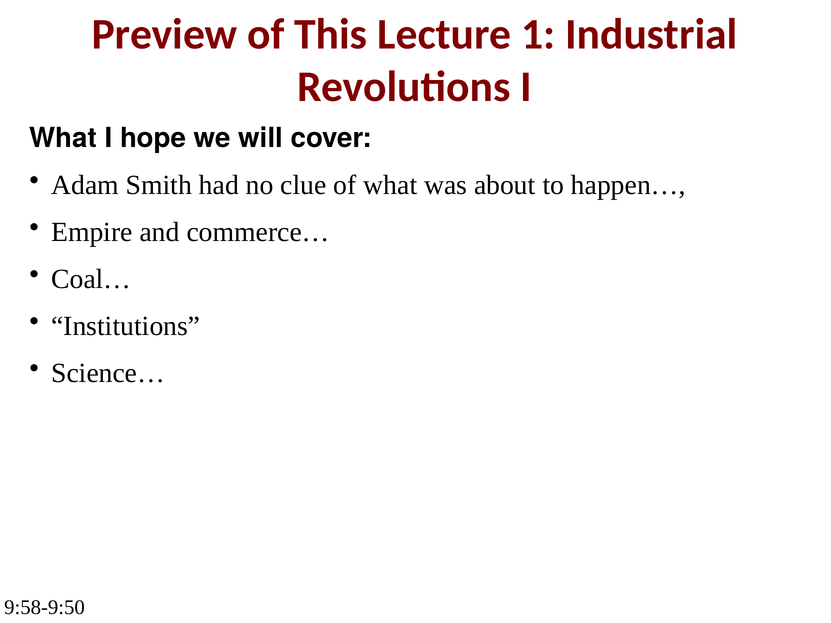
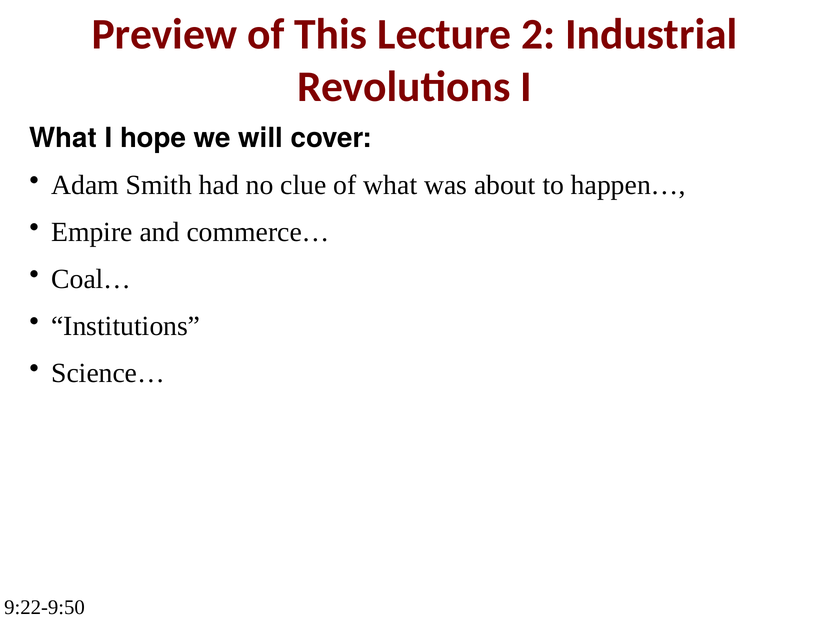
1: 1 -> 2
9:58-9:50: 9:58-9:50 -> 9:22-9:50
